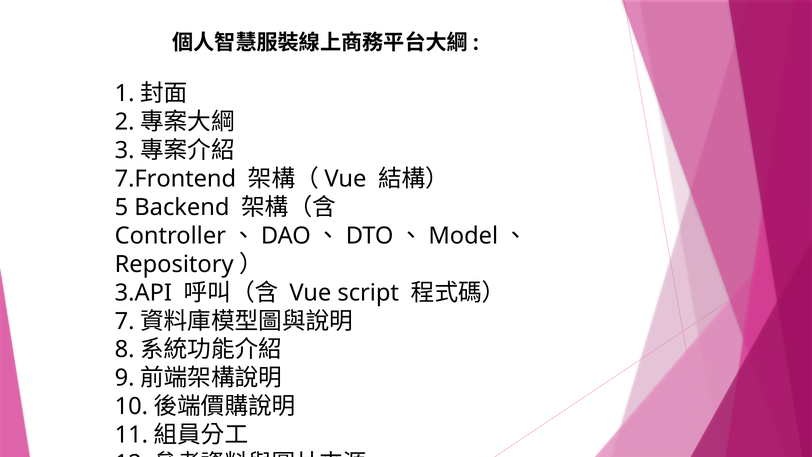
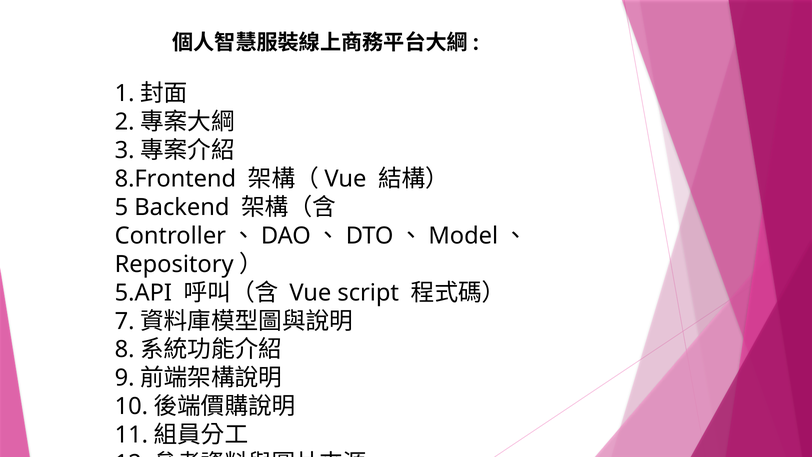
7.Frontend: 7.Frontend -> 8.Frontend
3.API: 3.API -> 5.API
